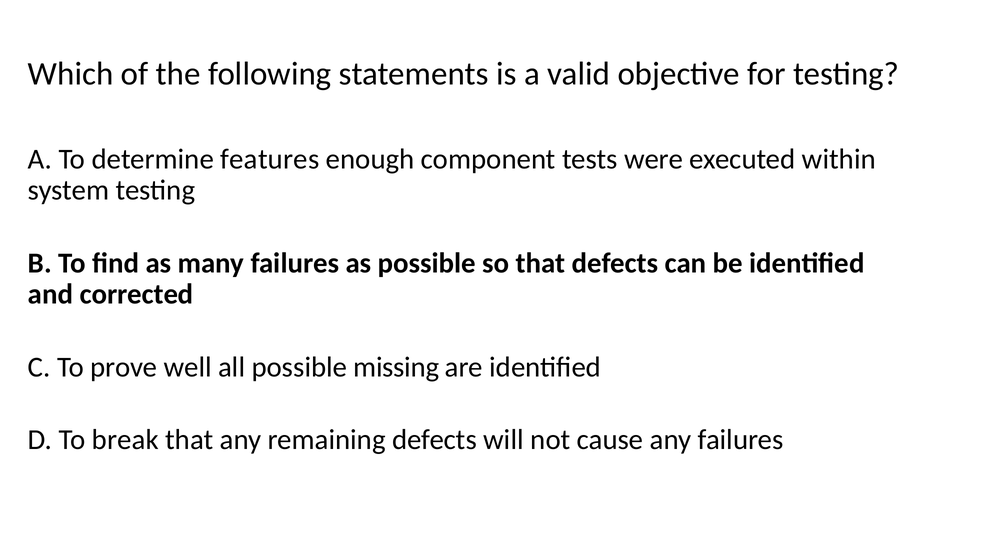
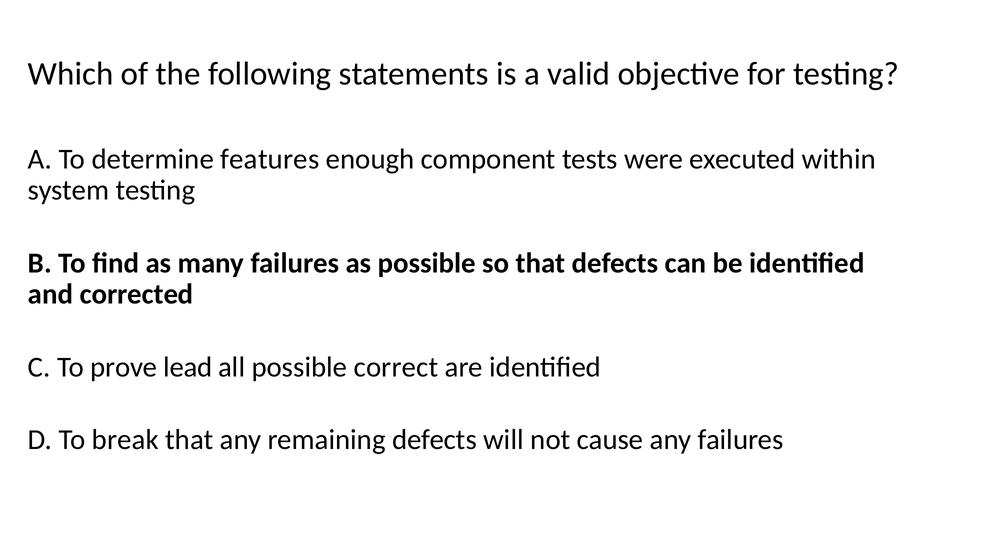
well: well -> lead
missing: missing -> correct
